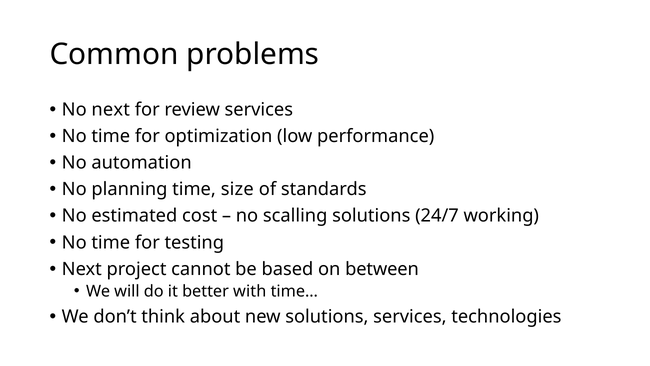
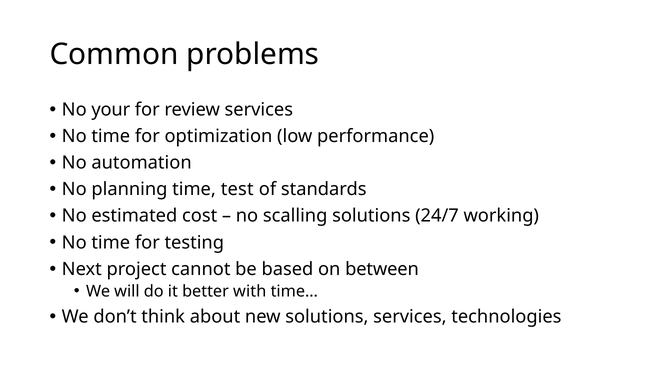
No next: next -> your
size: size -> test
